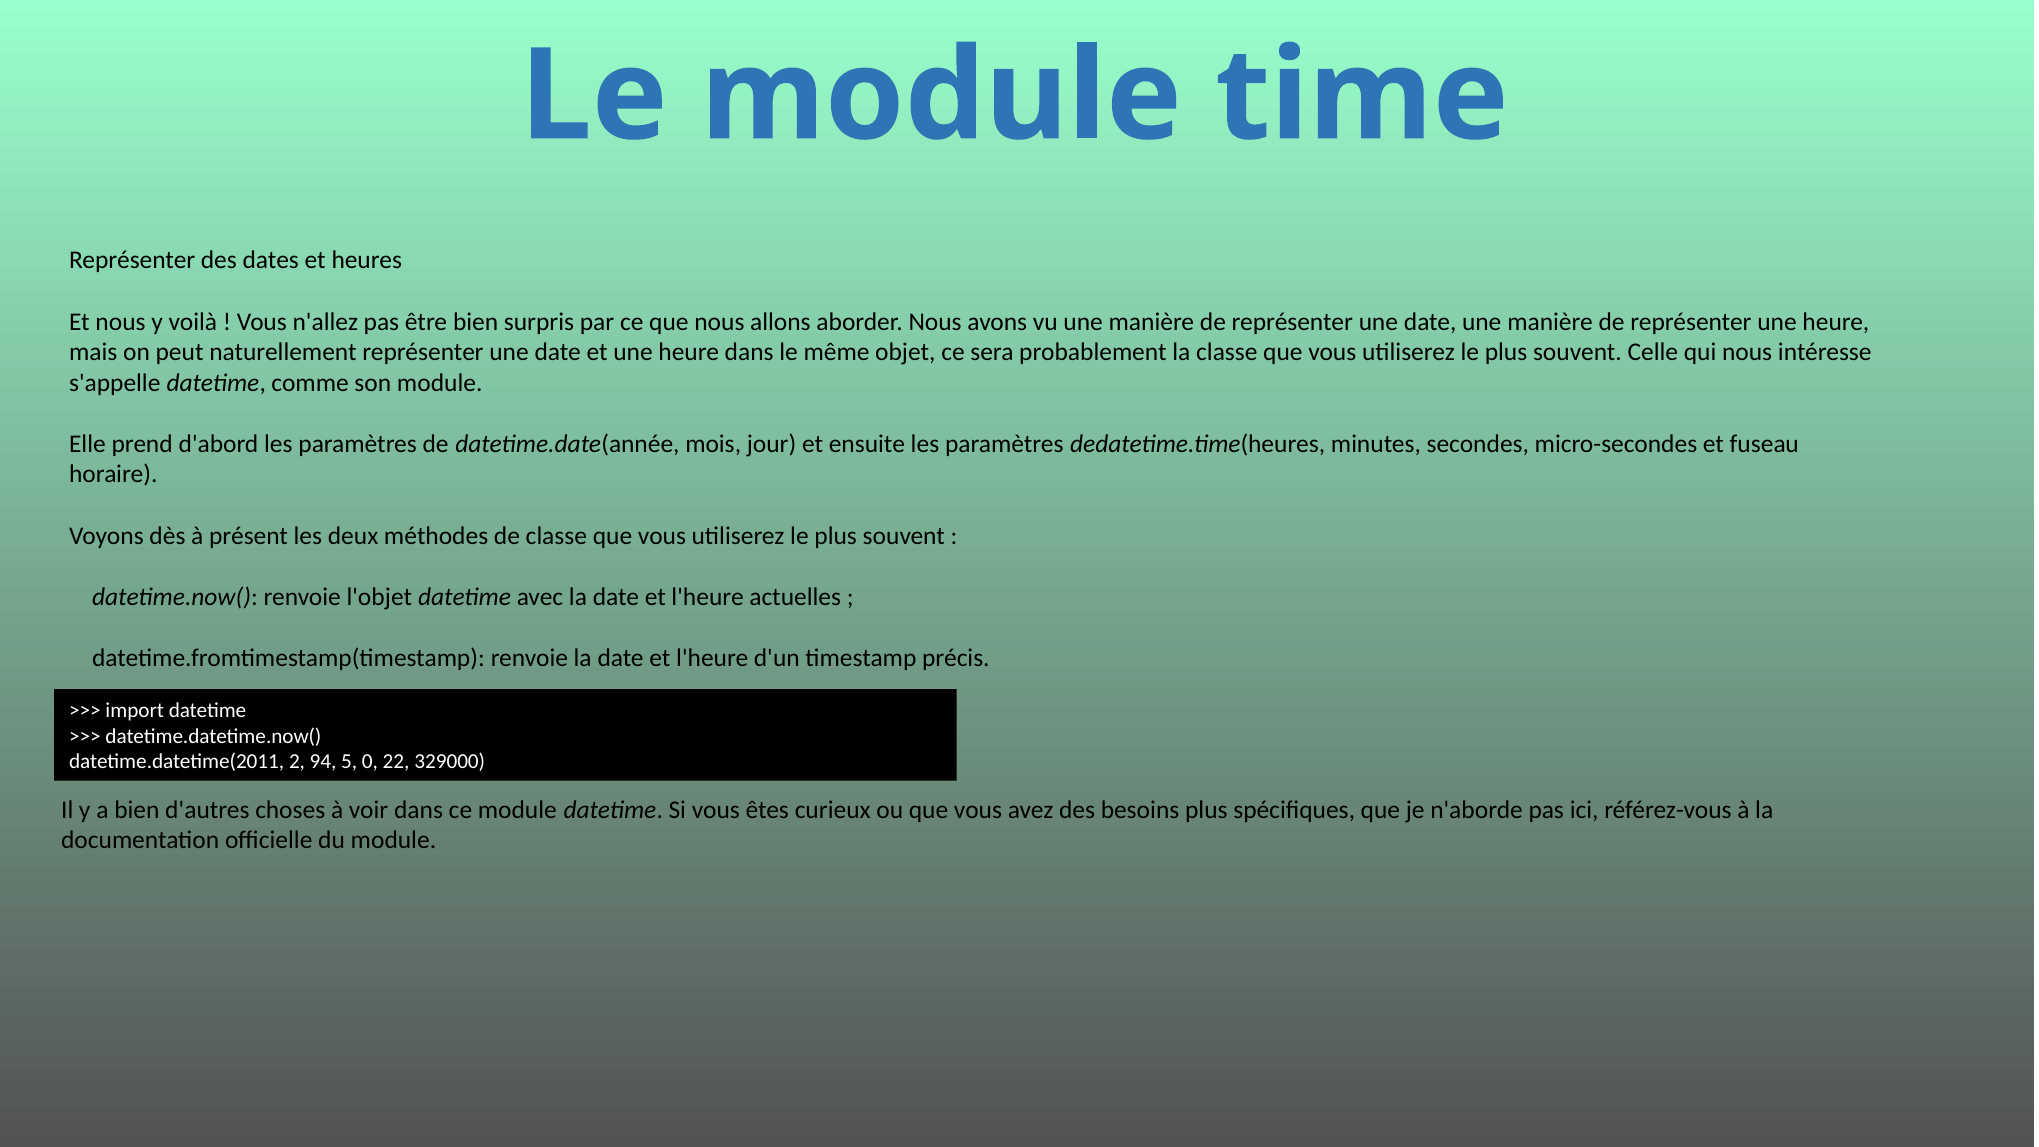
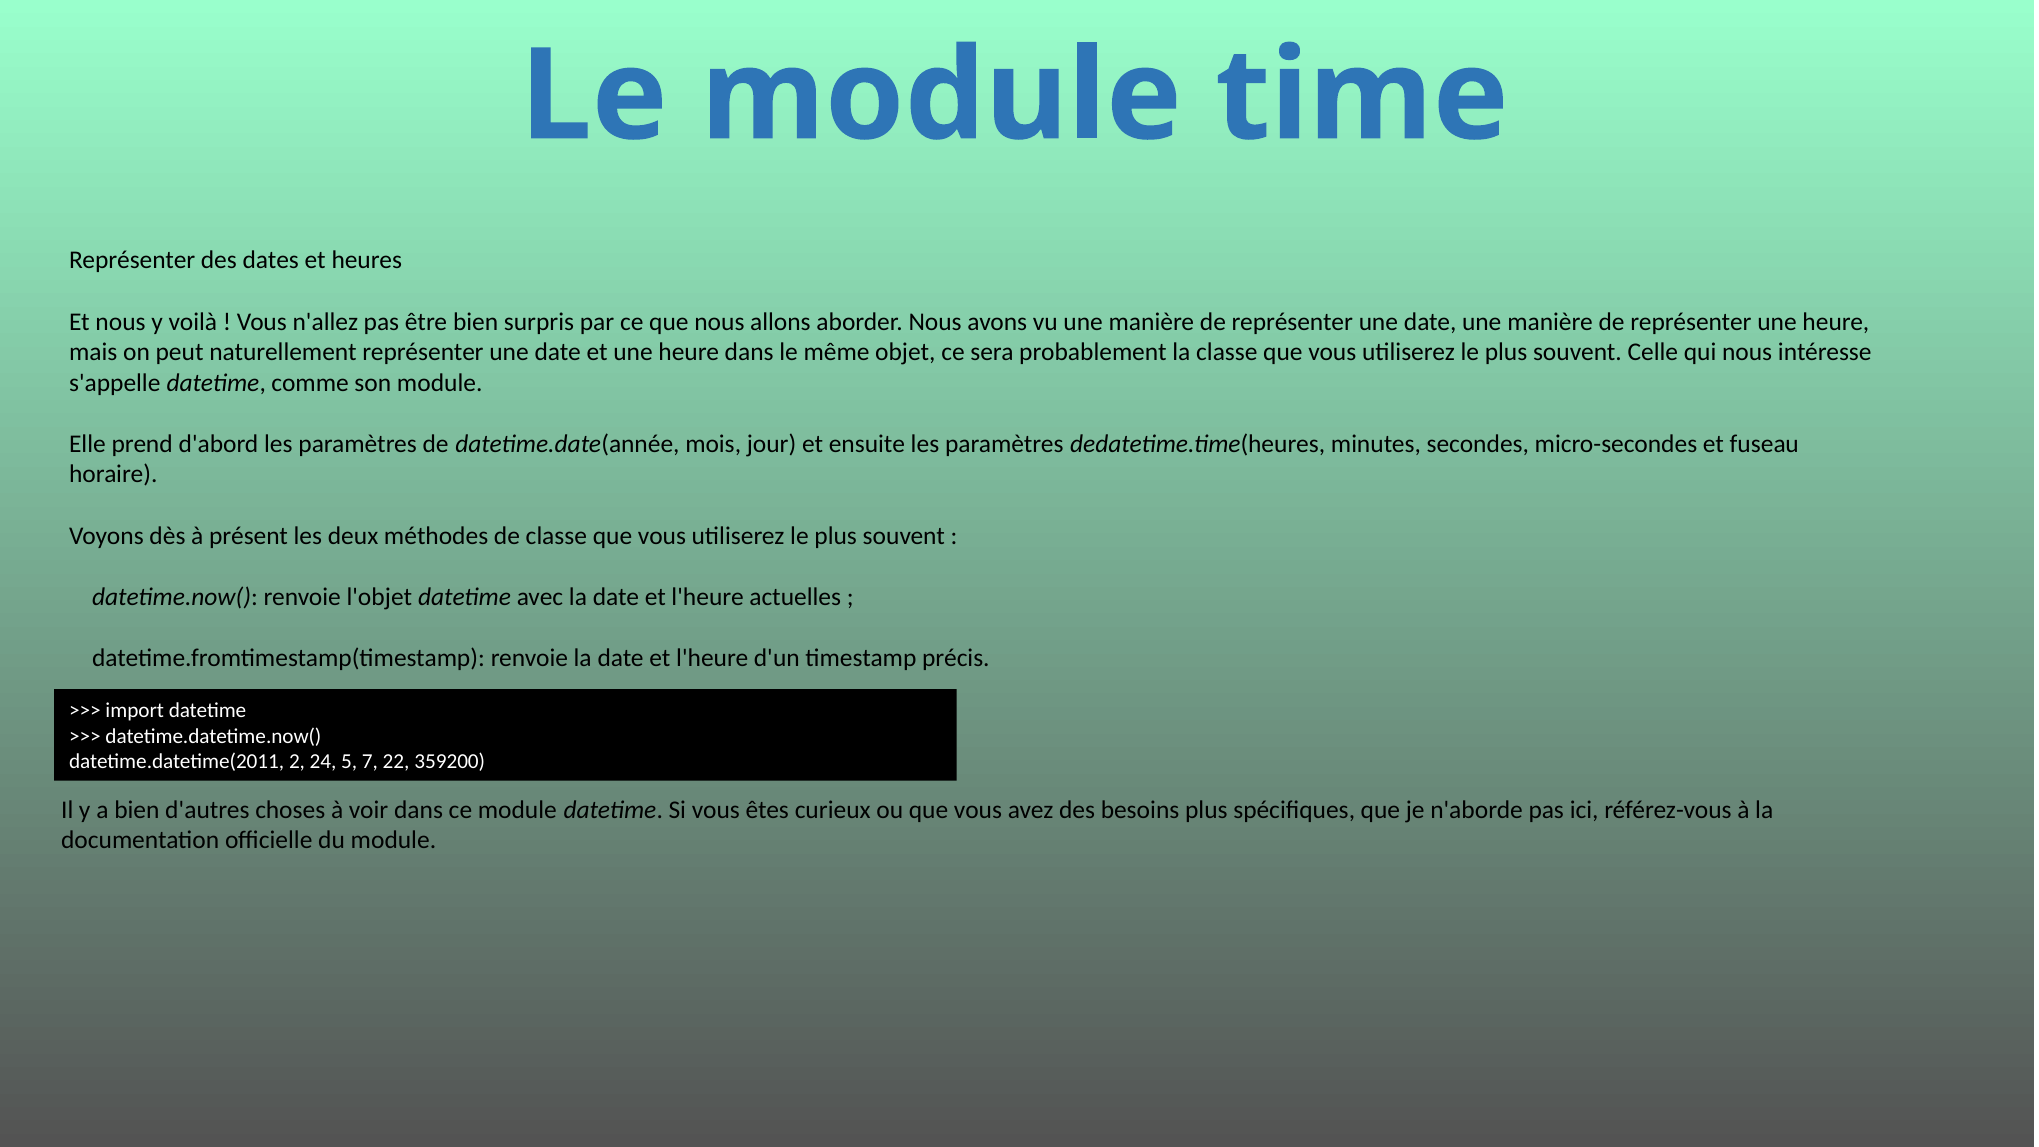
94: 94 -> 24
0: 0 -> 7
329000: 329000 -> 359200
